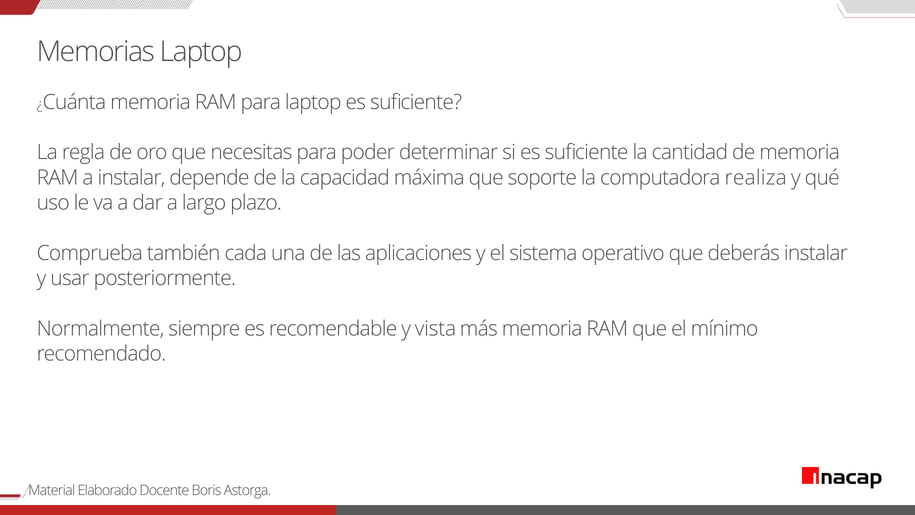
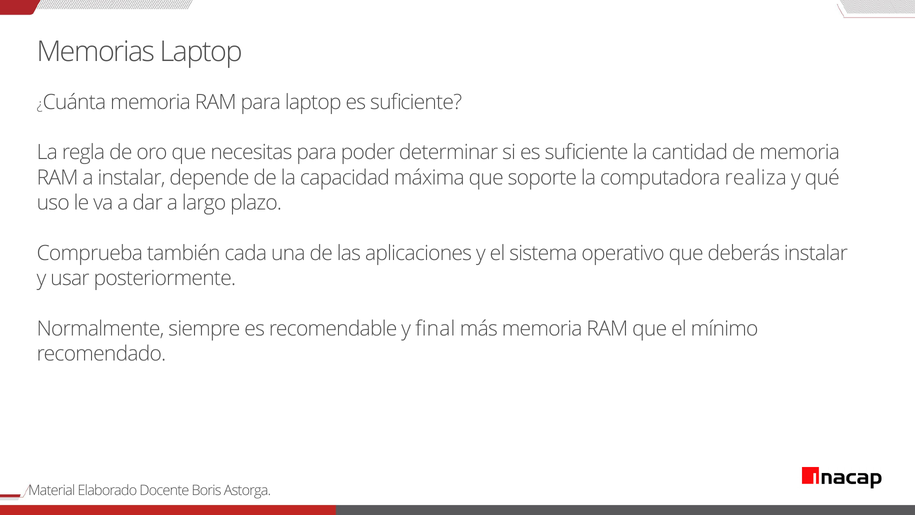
vista: vista -> final
